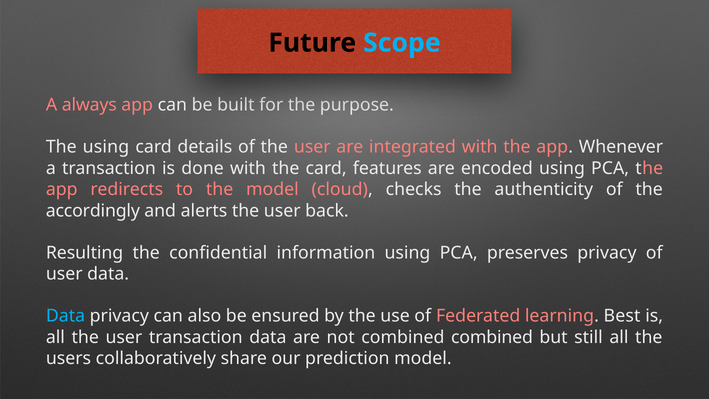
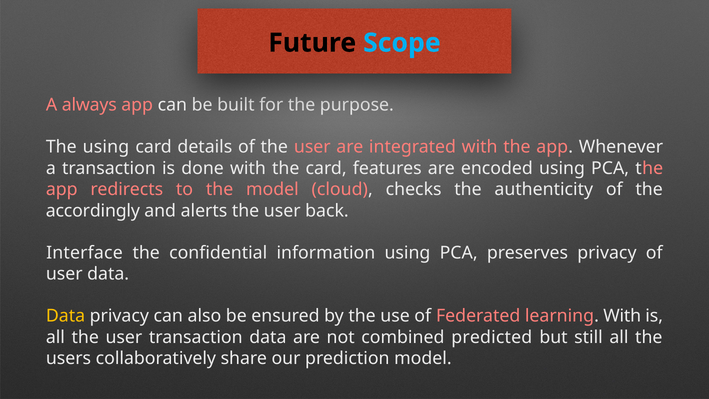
Resulting: Resulting -> Interface
Data at (65, 316) colour: light blue -> yellow
learning Best: Best -> With
combined combined: combined -> predicted
